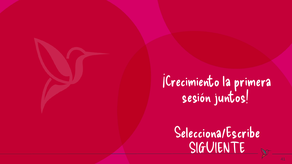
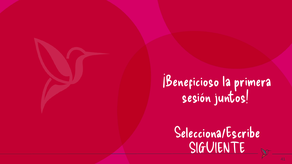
¡Crecimiento: ¡Crecimiento -> ¡Beneficioso
